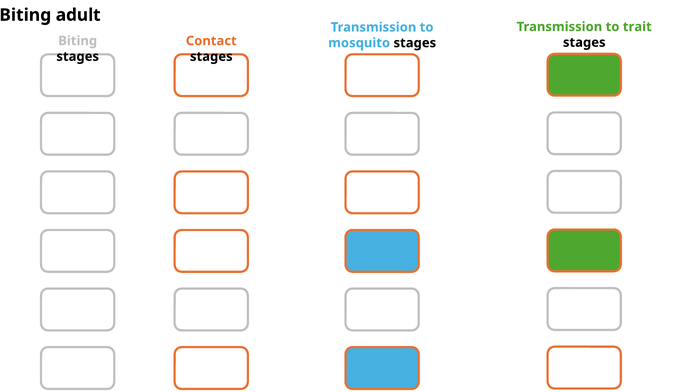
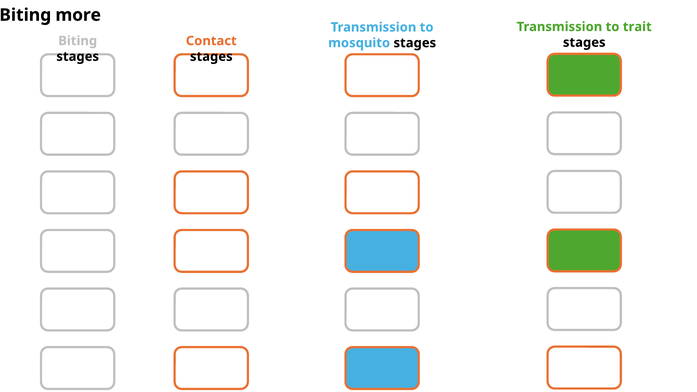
adult: adult -> more
